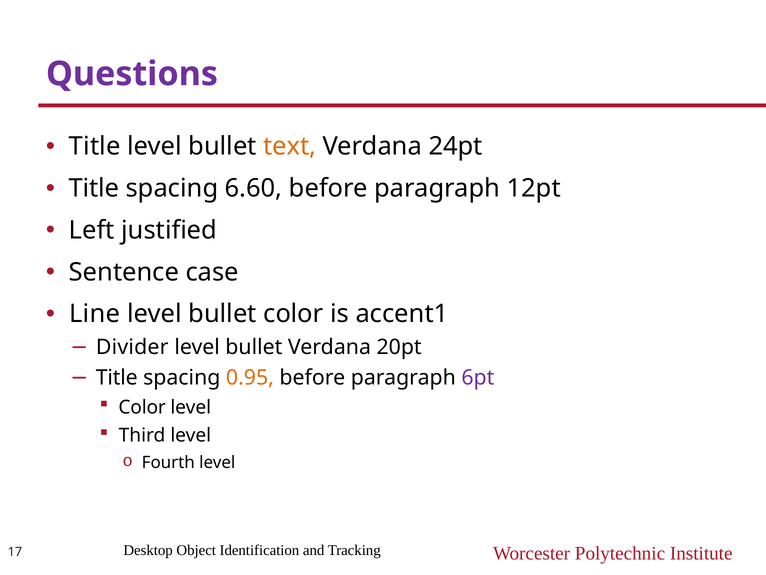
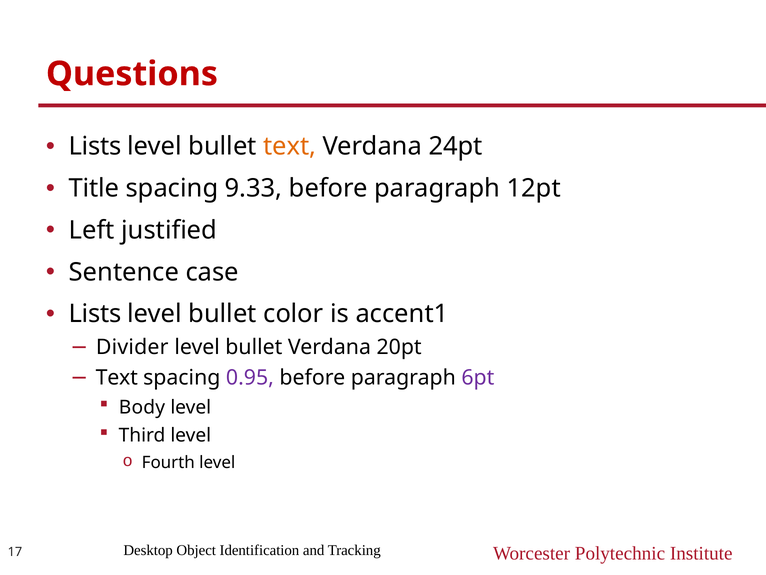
Questions colour: purple -> red
Title at (95, 146): Title -> Lists
6.60: 6.60 -> 9.33
Line at (95, 314): Line -> Lists
Title at (117, 377): Title -> Text
0.95 colour: orange -> purple
Color at (142, 407): Color -> Body
